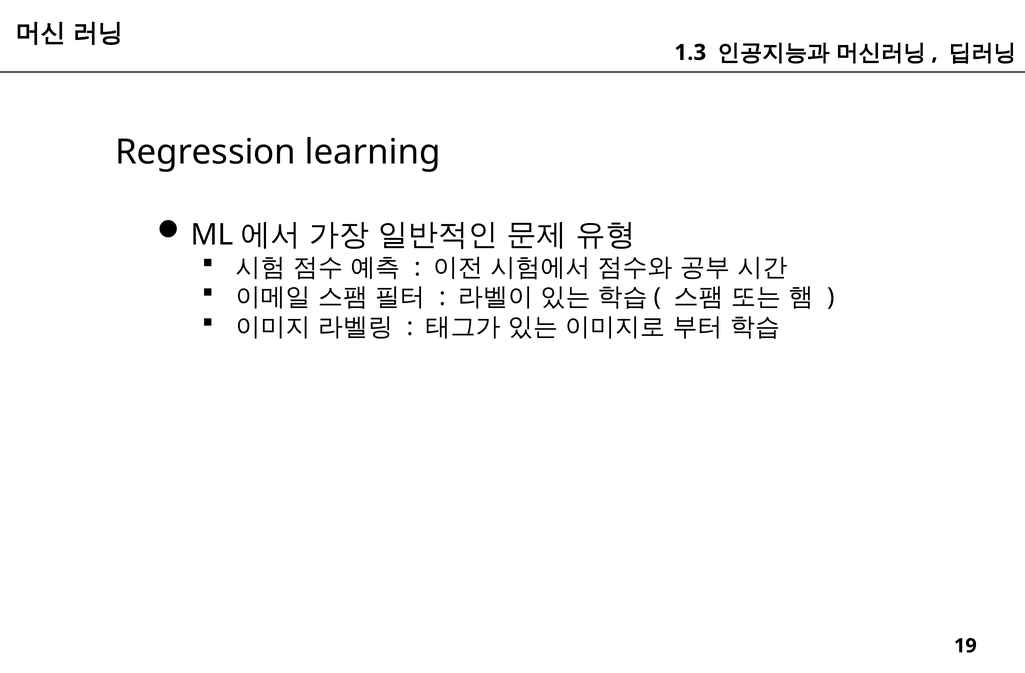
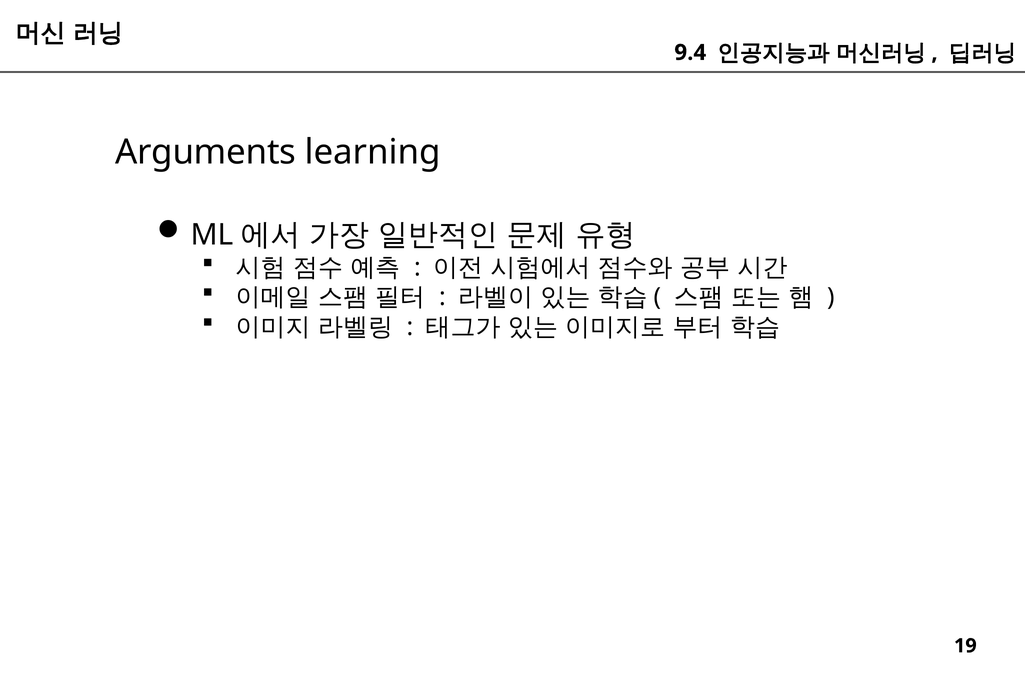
1.3: 1.3 -> 9.4
Regression: Regression -> Arguments
